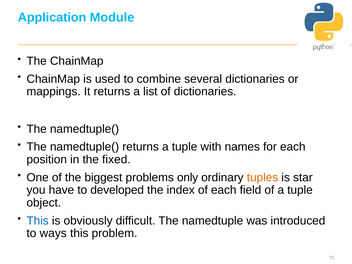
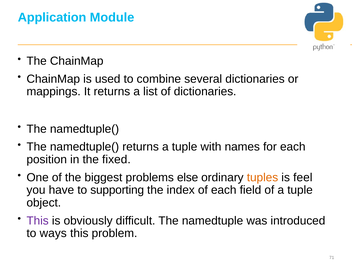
only: only -> else
star: star -> feel
developed: developed -> supporting
This at (38, 221) colour: blue -> purple
